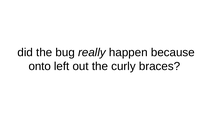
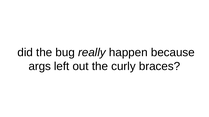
onto: onto -> args
